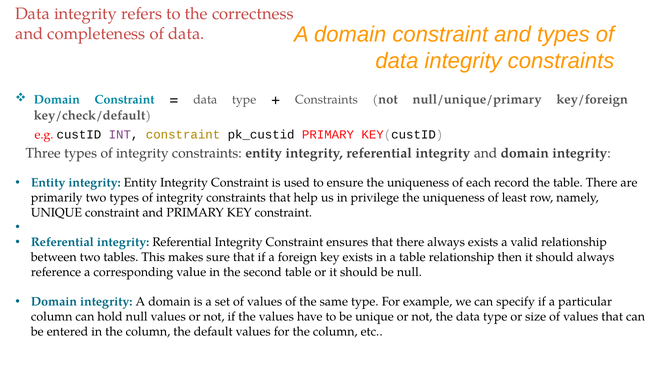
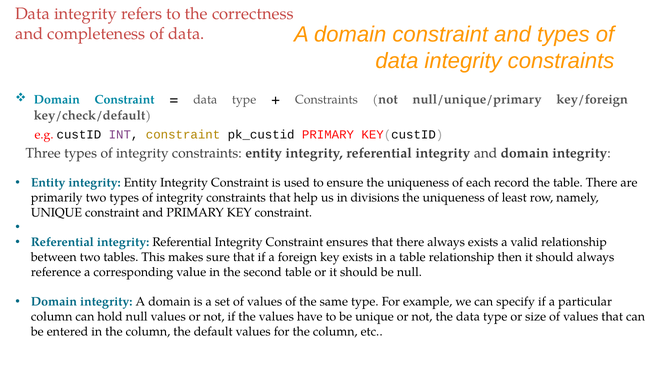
privilege: privilege -> divisions
